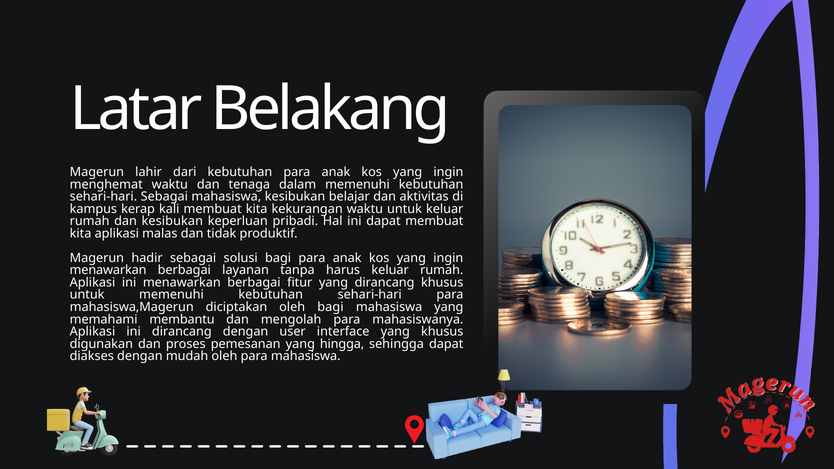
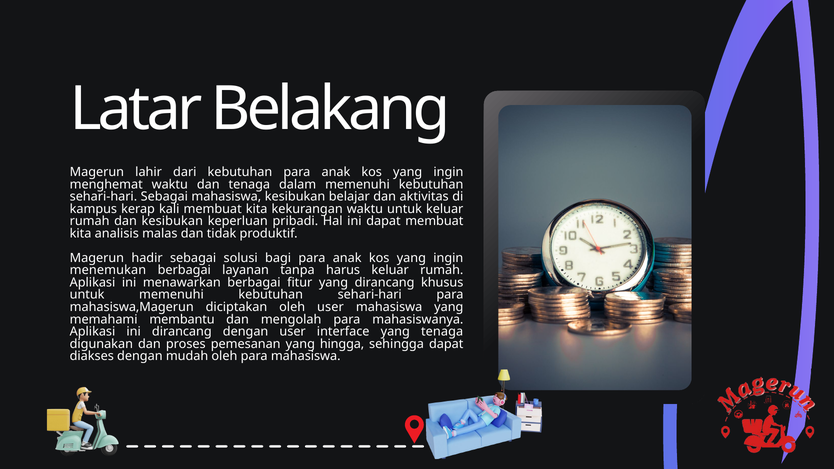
kita aplikasi: aplikasi -> analisis
menawarkan at (108, 270): menawarkan -> menemukan
oleh bagi: bagi -> user
yang khusus: khusus -> tenaga
